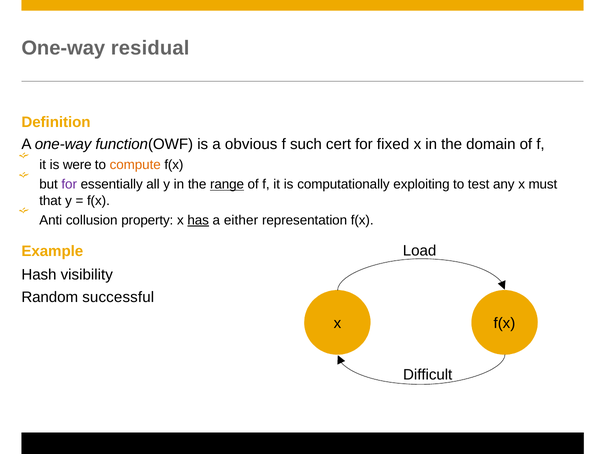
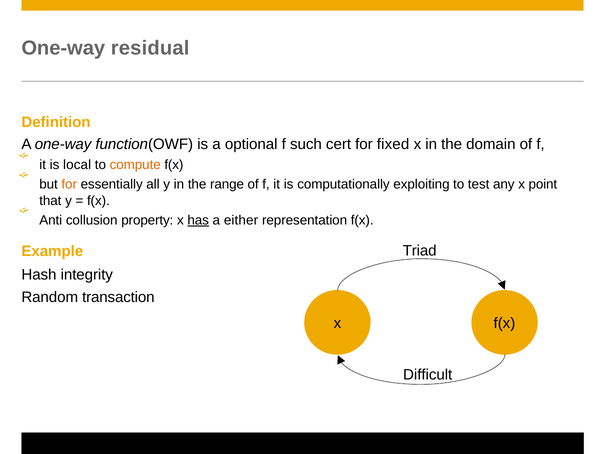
obvious: obvious -> optional
were: were -> local
for at (69, 184) colour: purple -> orange
range underline: present -> none
must: must -> point
Load: Load -> Triad
visibility: visibility -> integrity
successful: successful -> transaction
